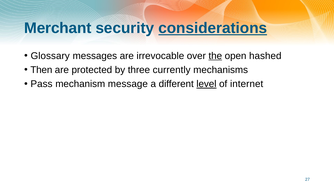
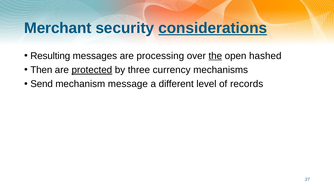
Glossary: Glossary -> Resulting
irrevocable: irrevocable -> processing
protected underline: none -> present
currently: currently -> currency
Pass: Pass -> Send
level underline: present -> none
internet: internet -> records
